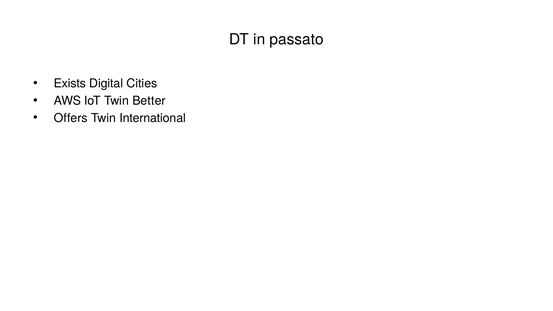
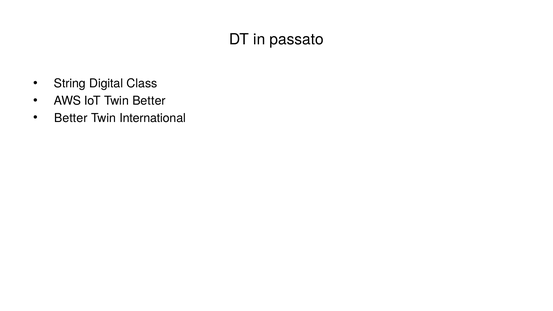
Exists: Exists -> String
Cities: Cities -> Class
Offers at (71, 118): Offers -> Better
